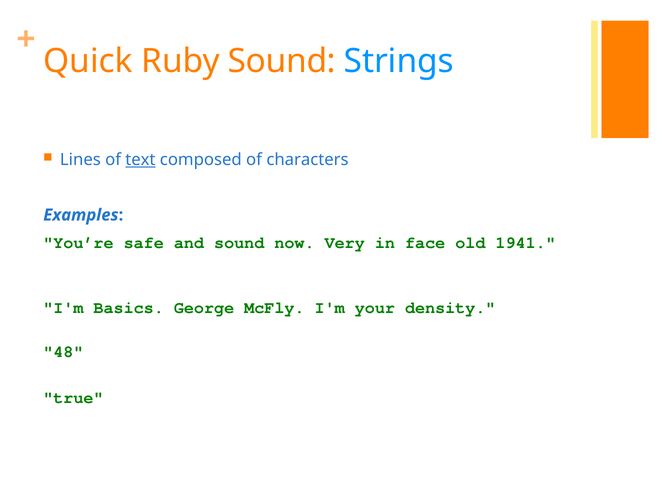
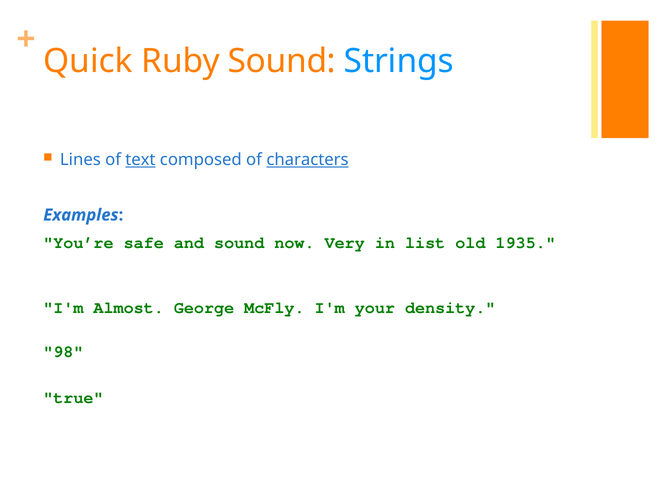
characters underline: none -> present
face: face -> list
1941: 1941 -> 1935
Basics: Basics -> Almost
48: 48 -> 98
